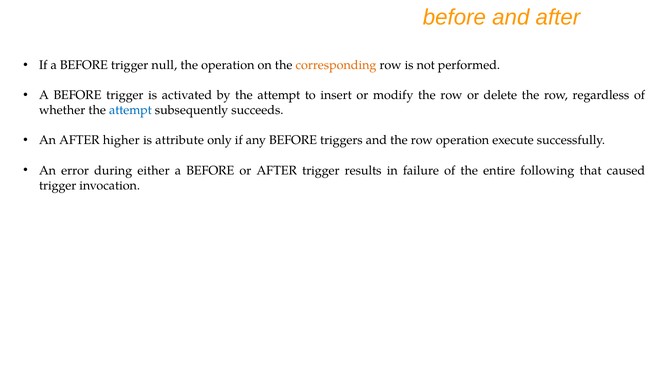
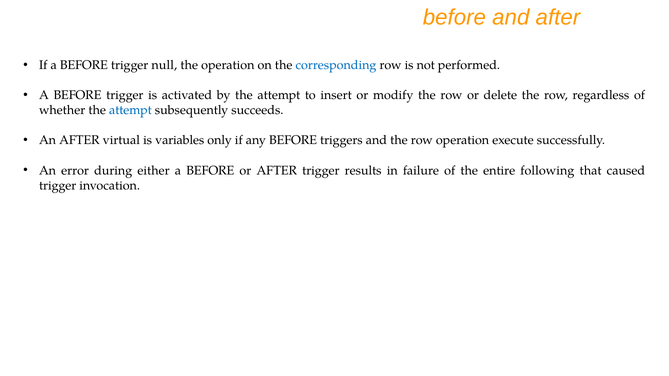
corresponding colour: orange -> blue
higher: higher -> virtual
attribute: attribute -> variables
